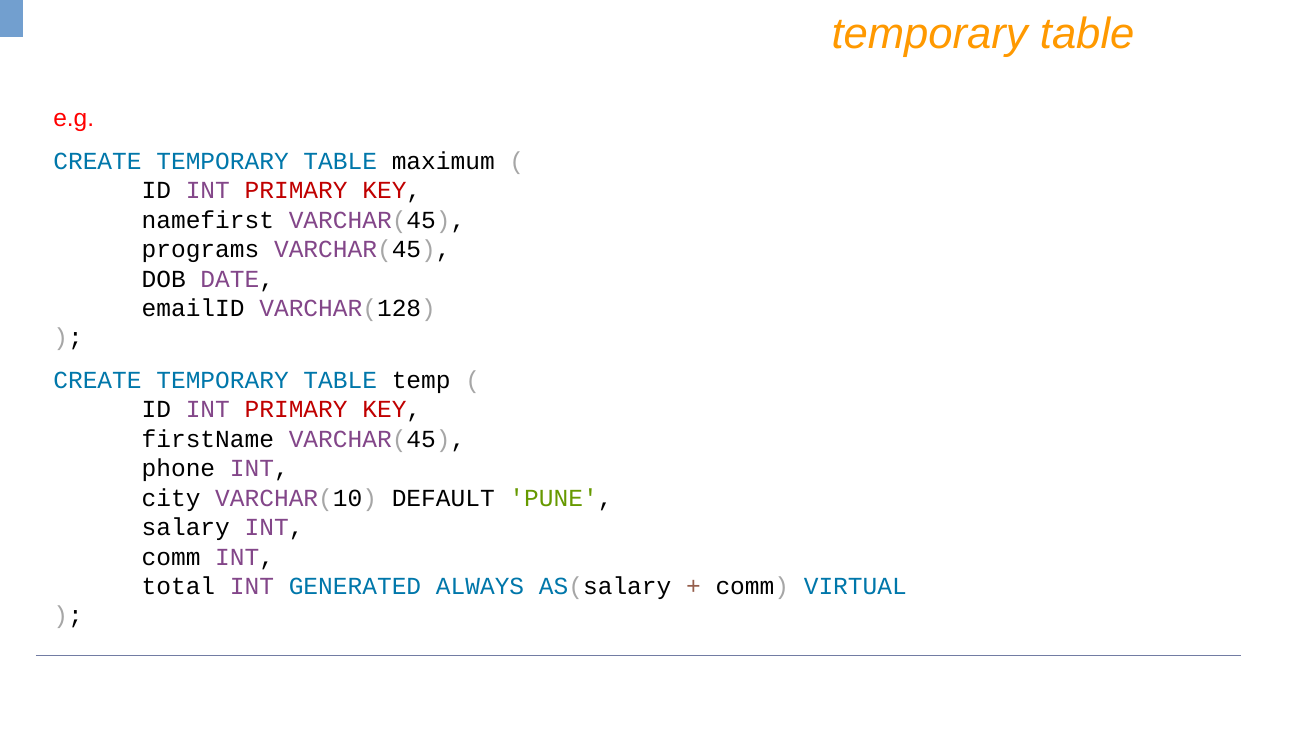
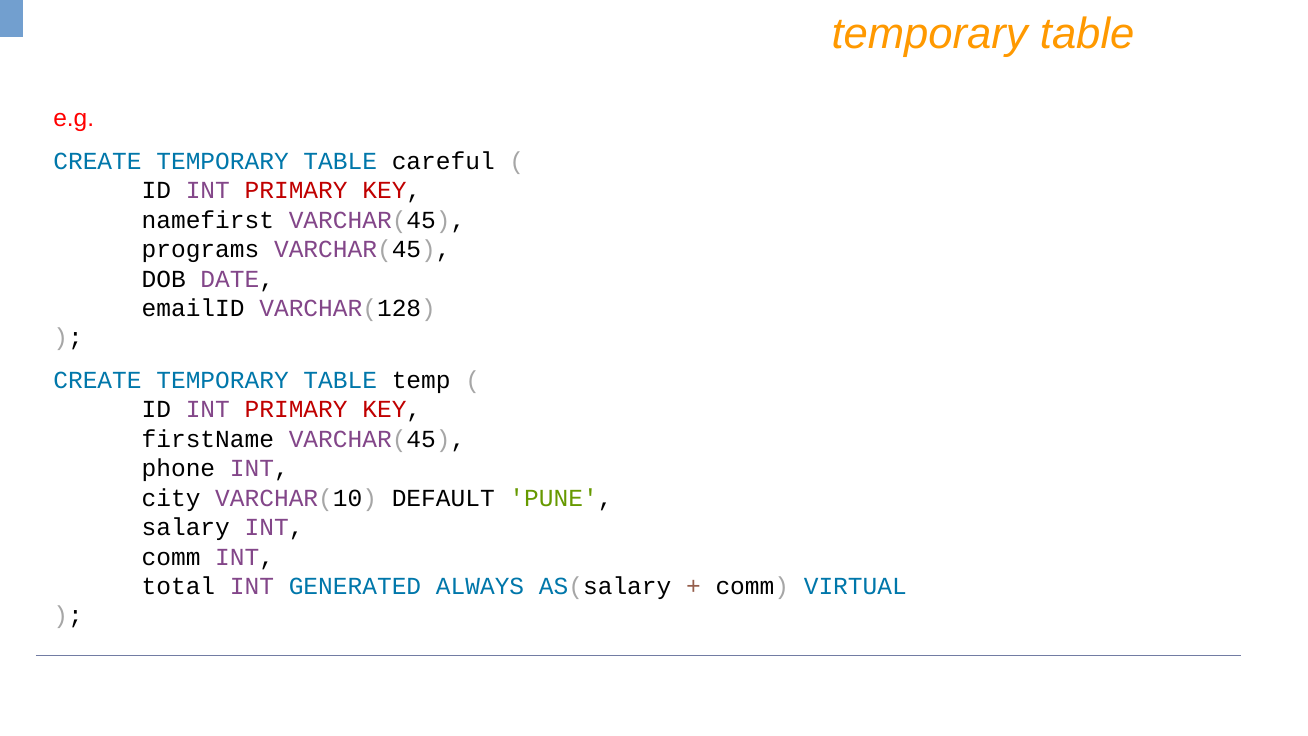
maximum: maximum -> careful
